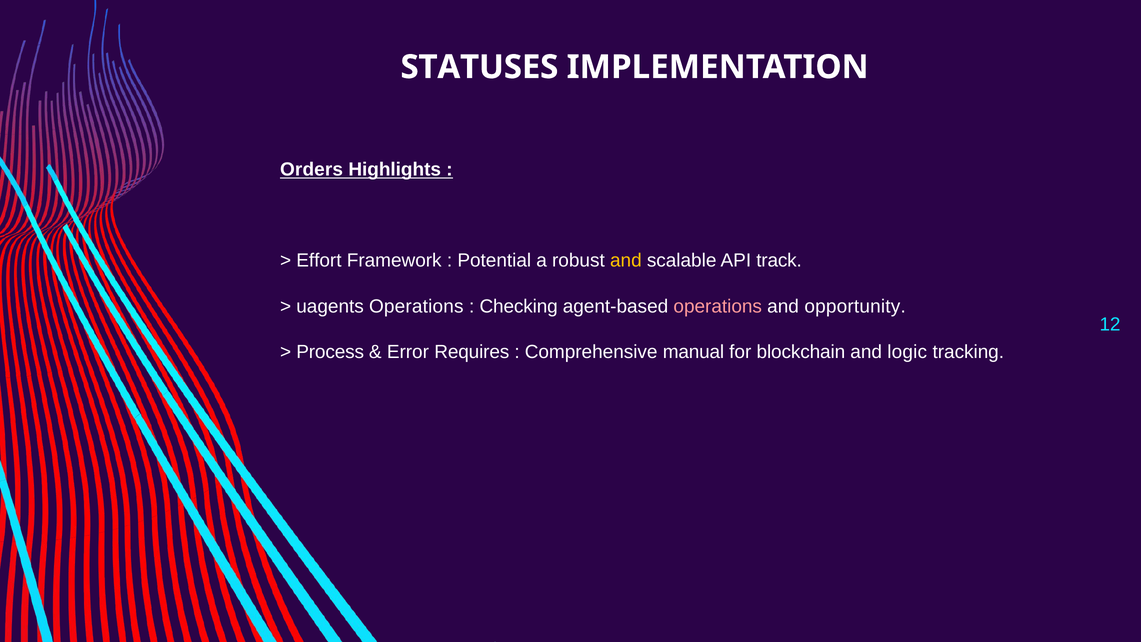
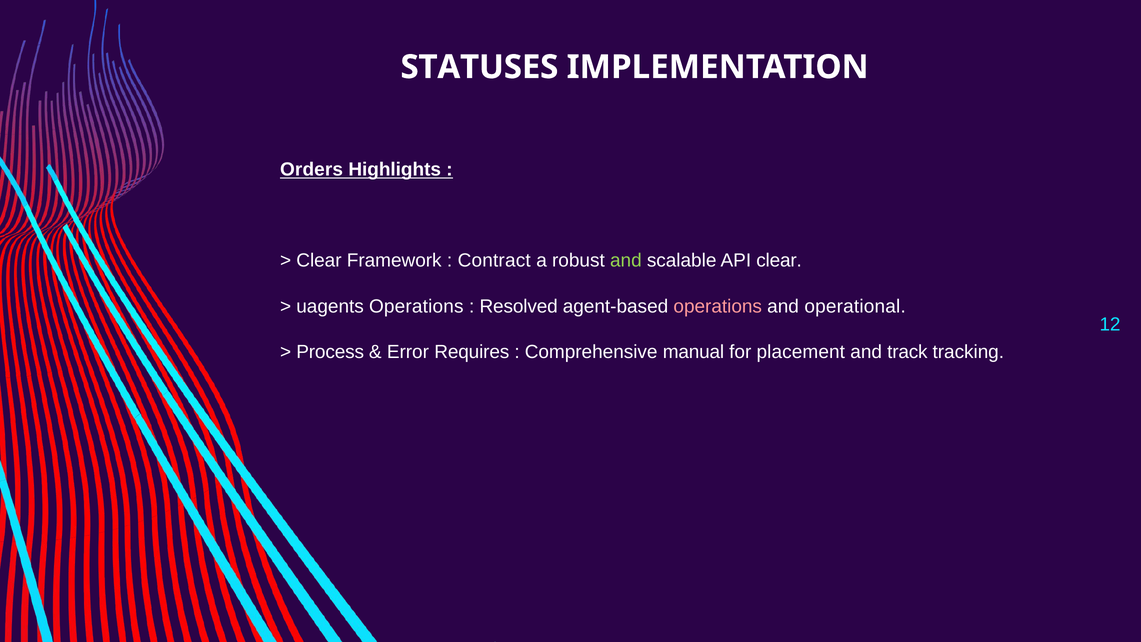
Effort at (319, 261): Effort -> Clear
Potential: Potential -> Contract
and at (626, 261) colour: yellow -> light green
API track: track -> clear
Checking: Checking -> Resolved
opportunity: opportunity -> operational
blockchain: blockchain -> placement
logic: logic -> track
